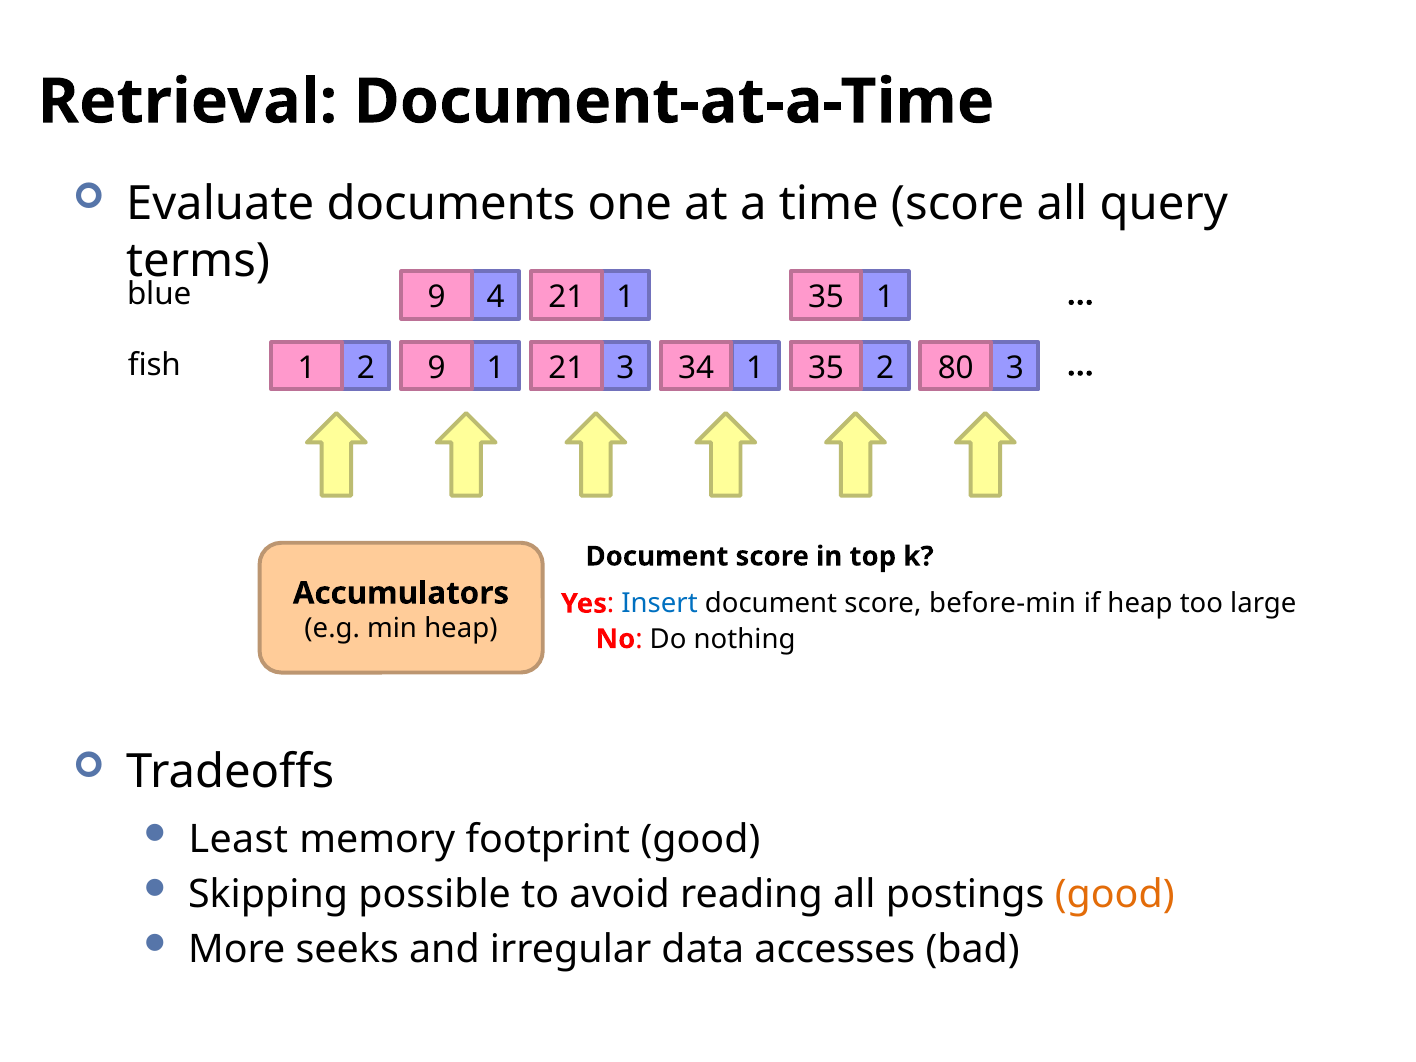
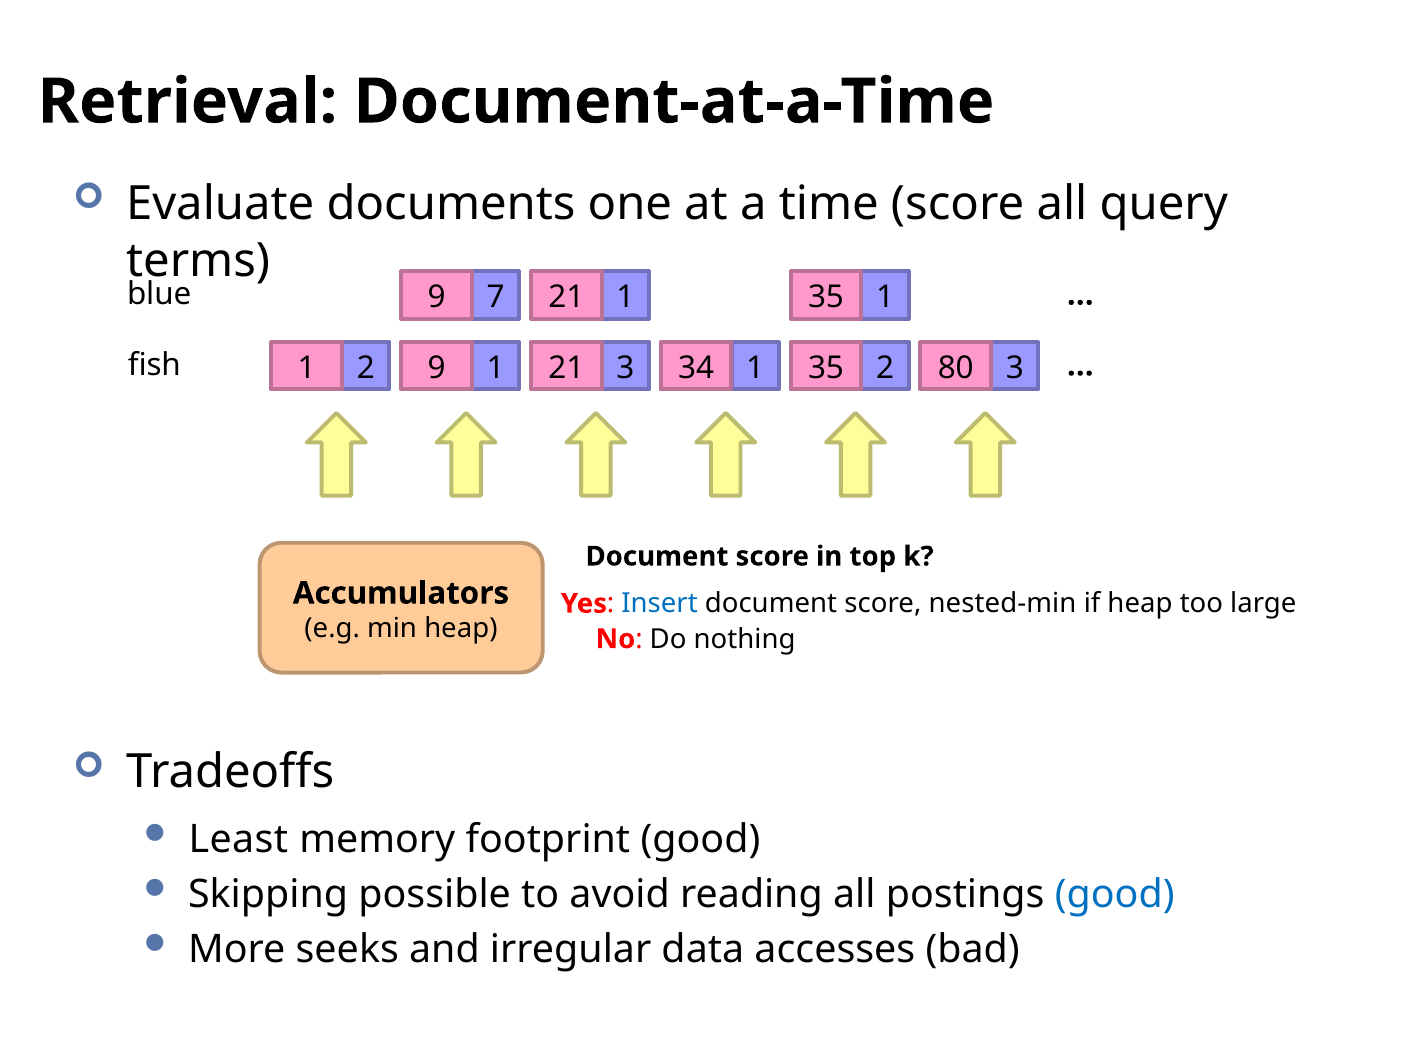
4: 4 -> 7
before-min: before-min -> nested-min
good at (1115, 894) colour: orange -> blue
